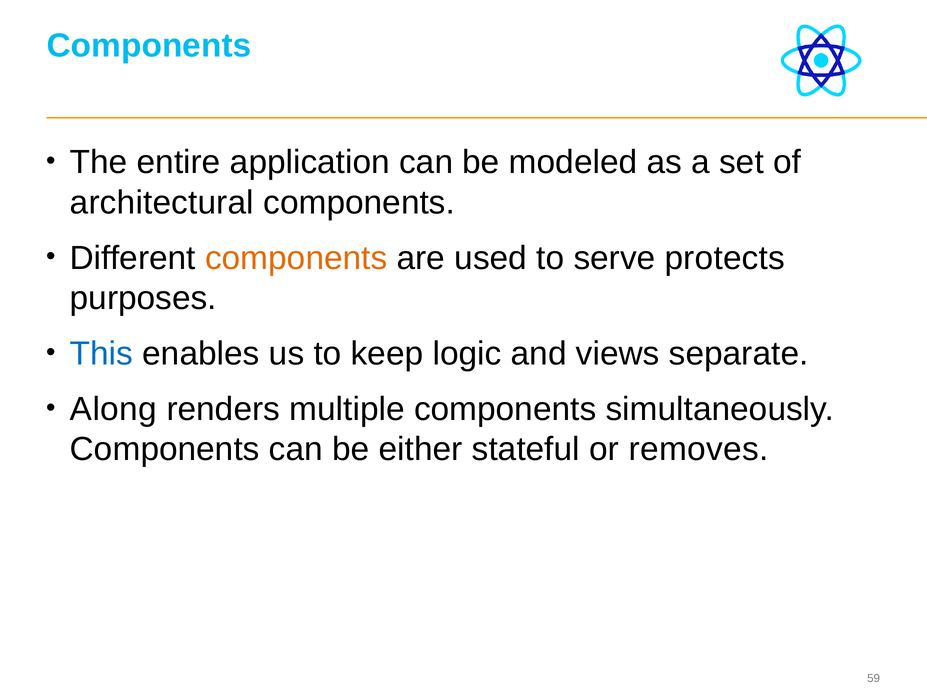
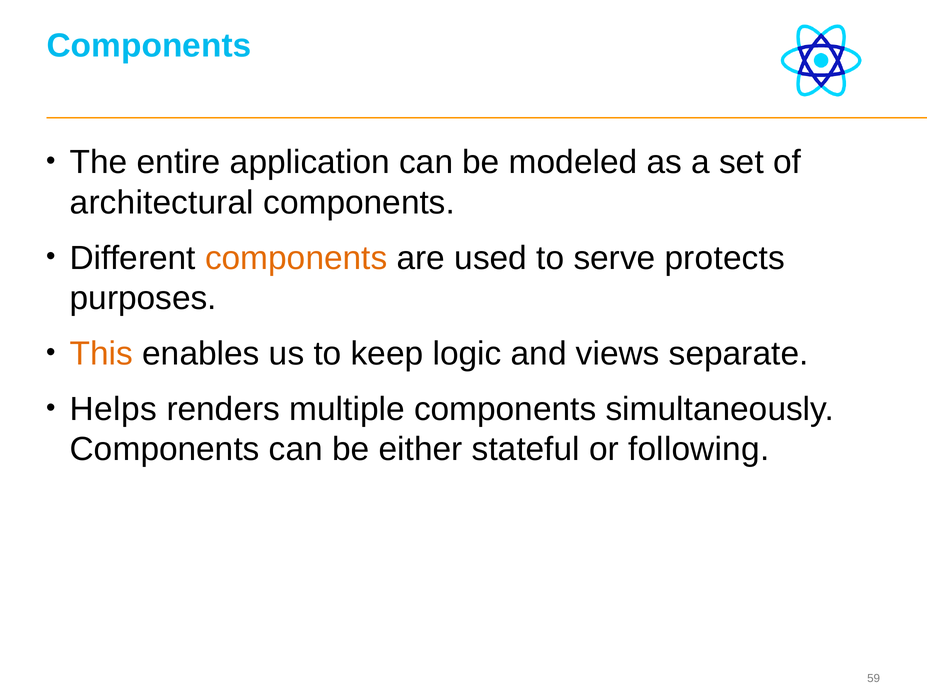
This colour: blue -> orange
Along: Along -> Helps
removes: removes -> following
